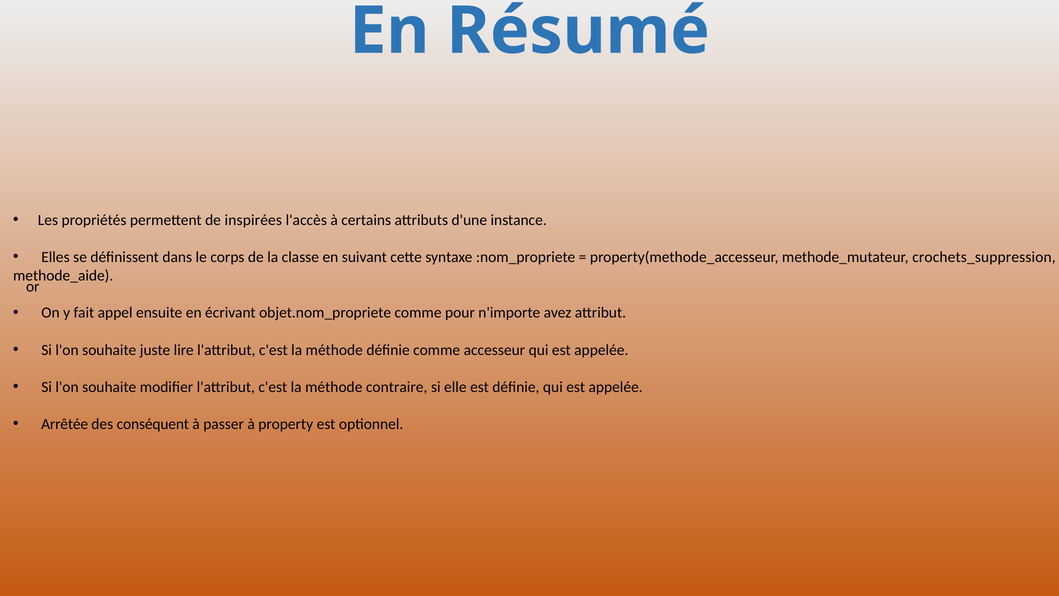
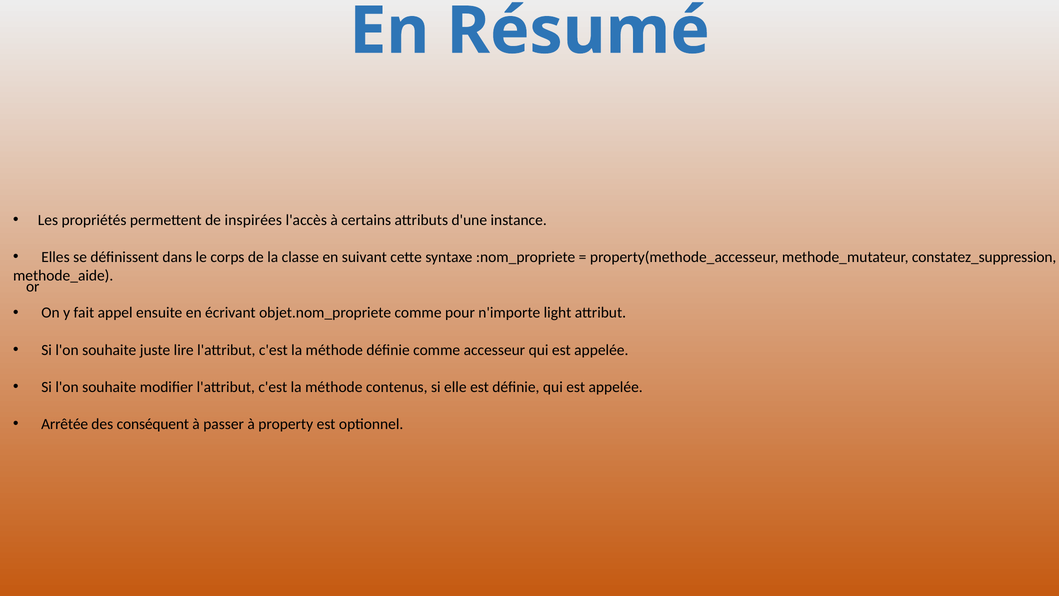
crochets_suppression: crochets_suppression -> constatez_suppression
avez: avez -> light
contraire: contraire -> contenus
